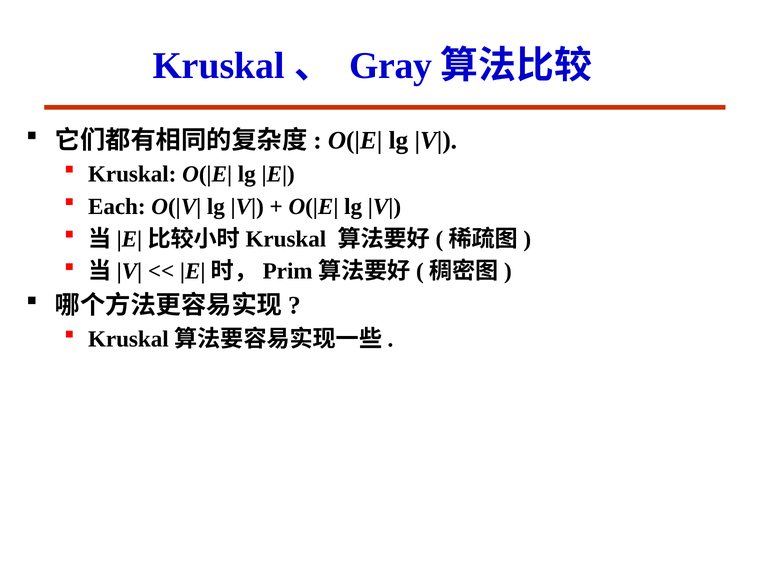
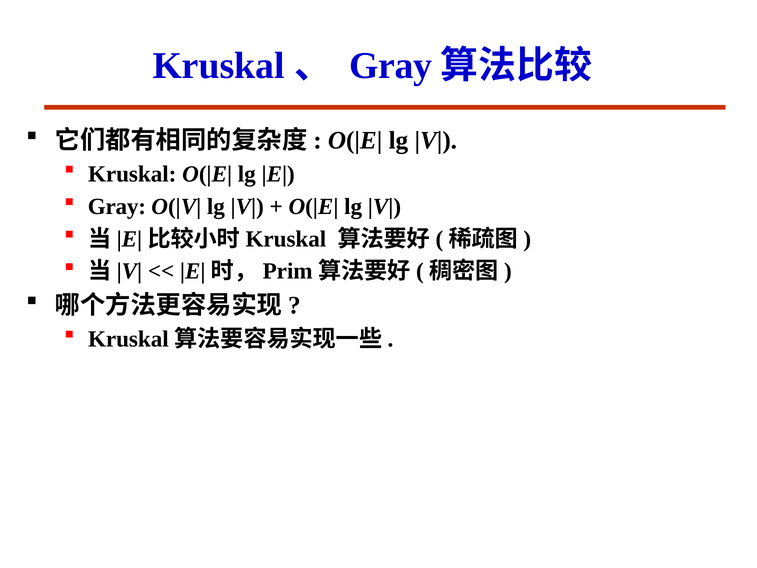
Each at (117, 206): Each -> Gray
